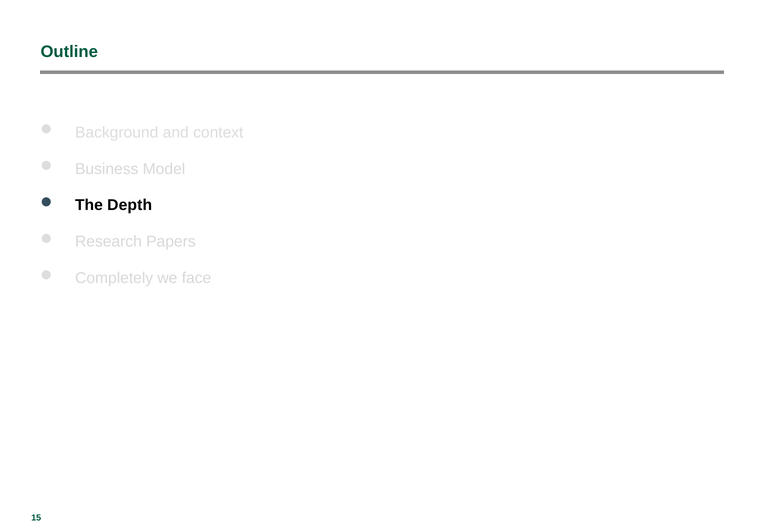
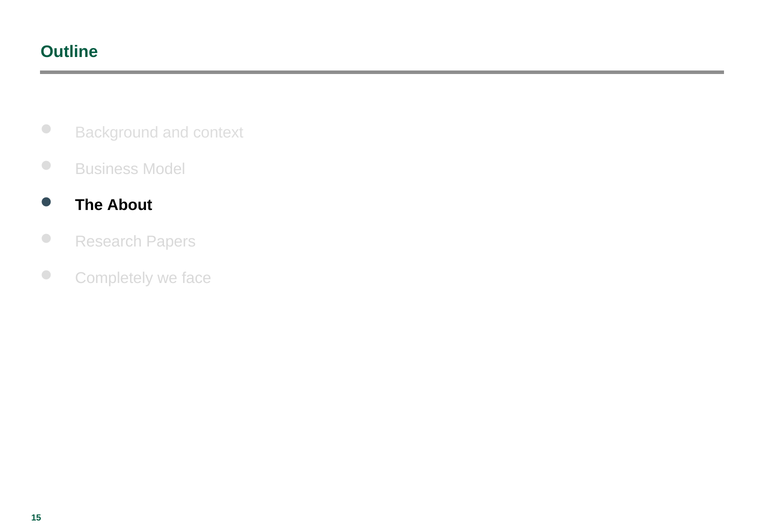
Depth: Depth -> About
